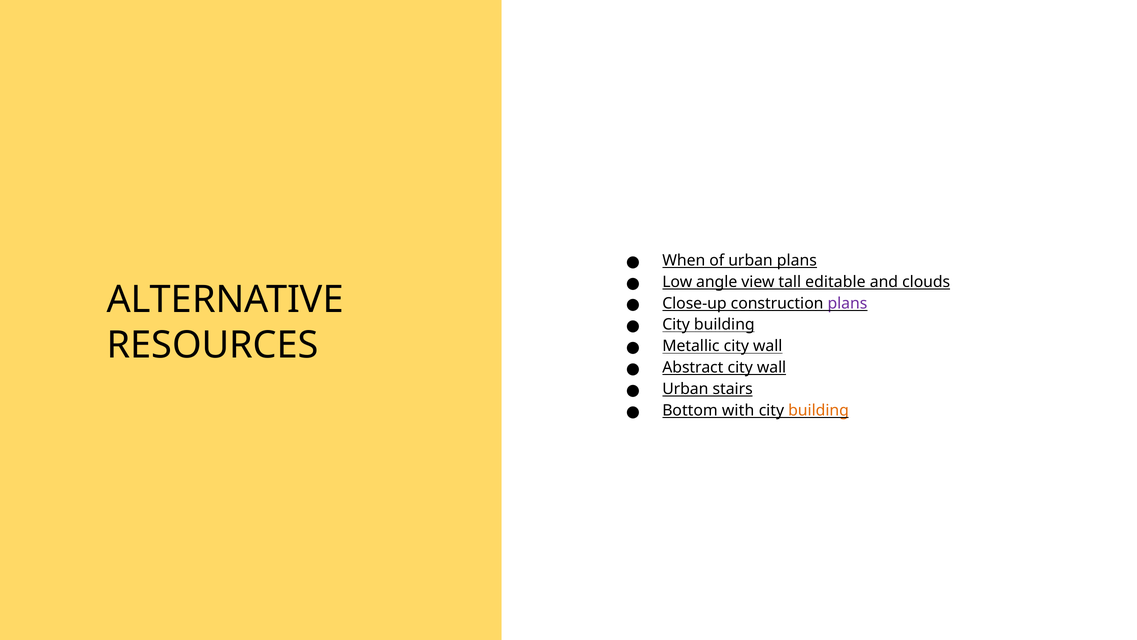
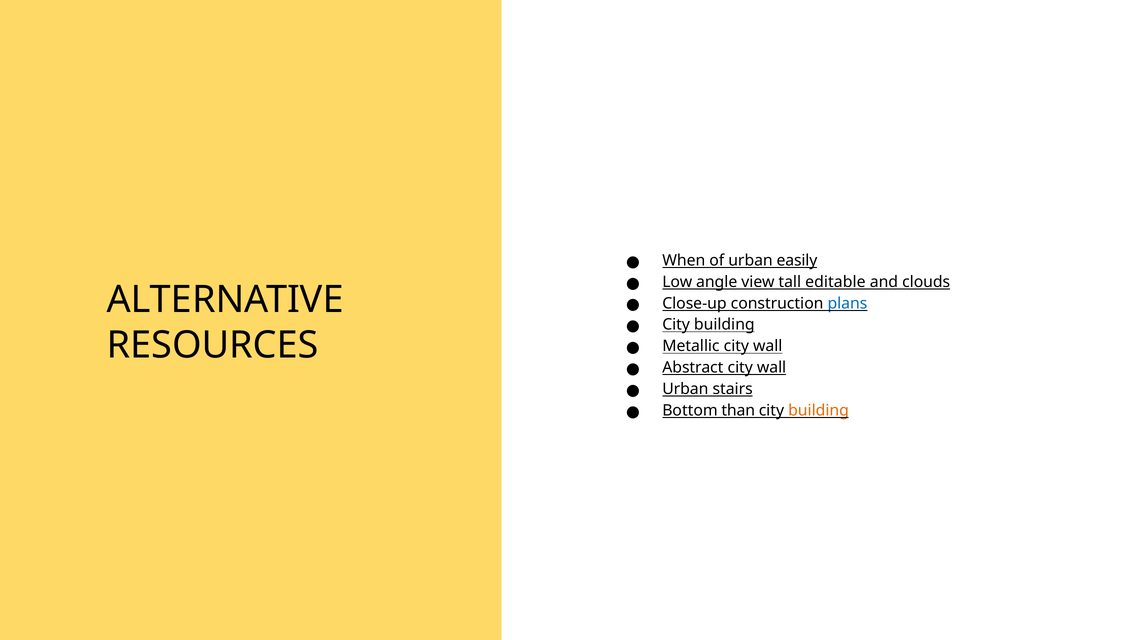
urban plans: plans -> easily
plans at (847, 303) colour: purple -> blue
with: with -> than
